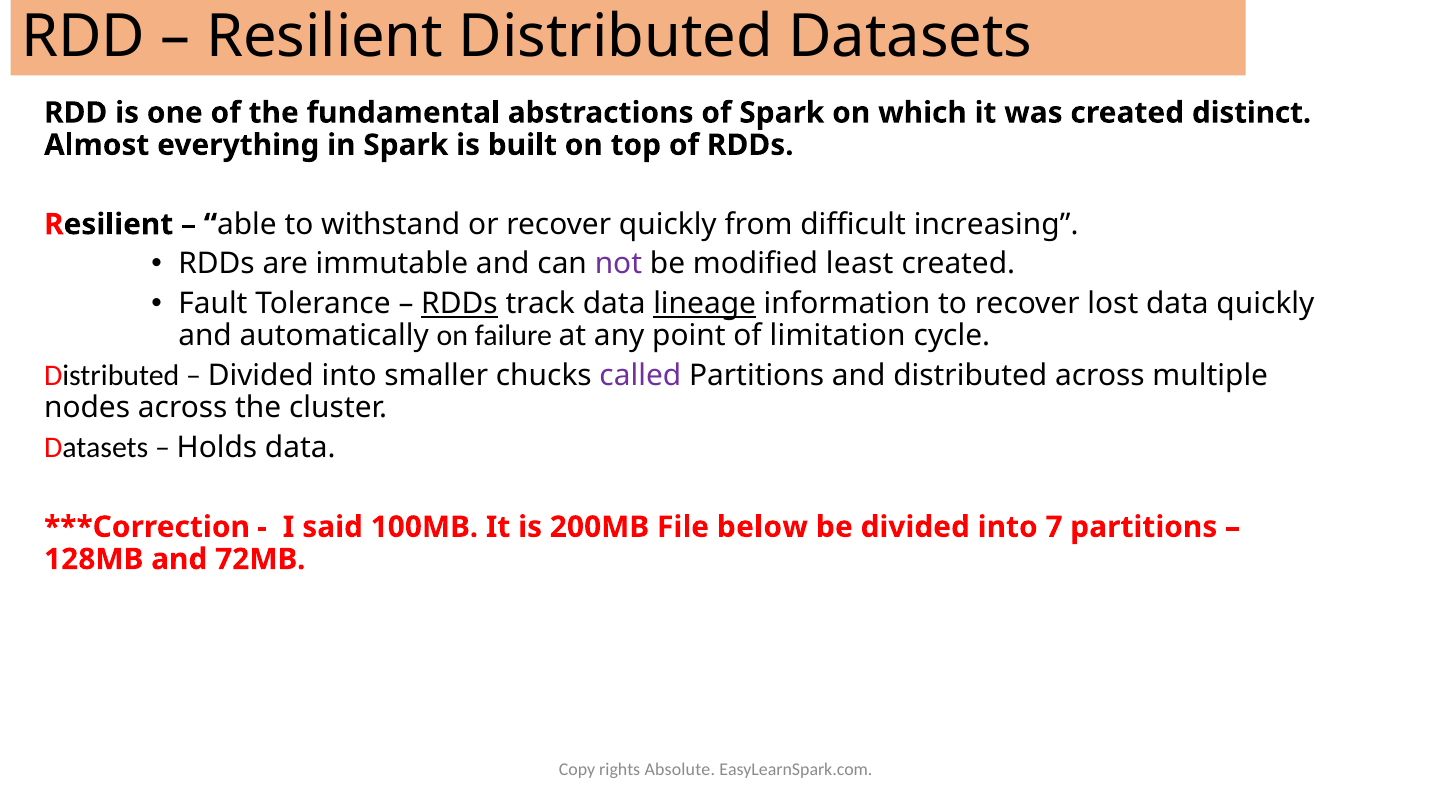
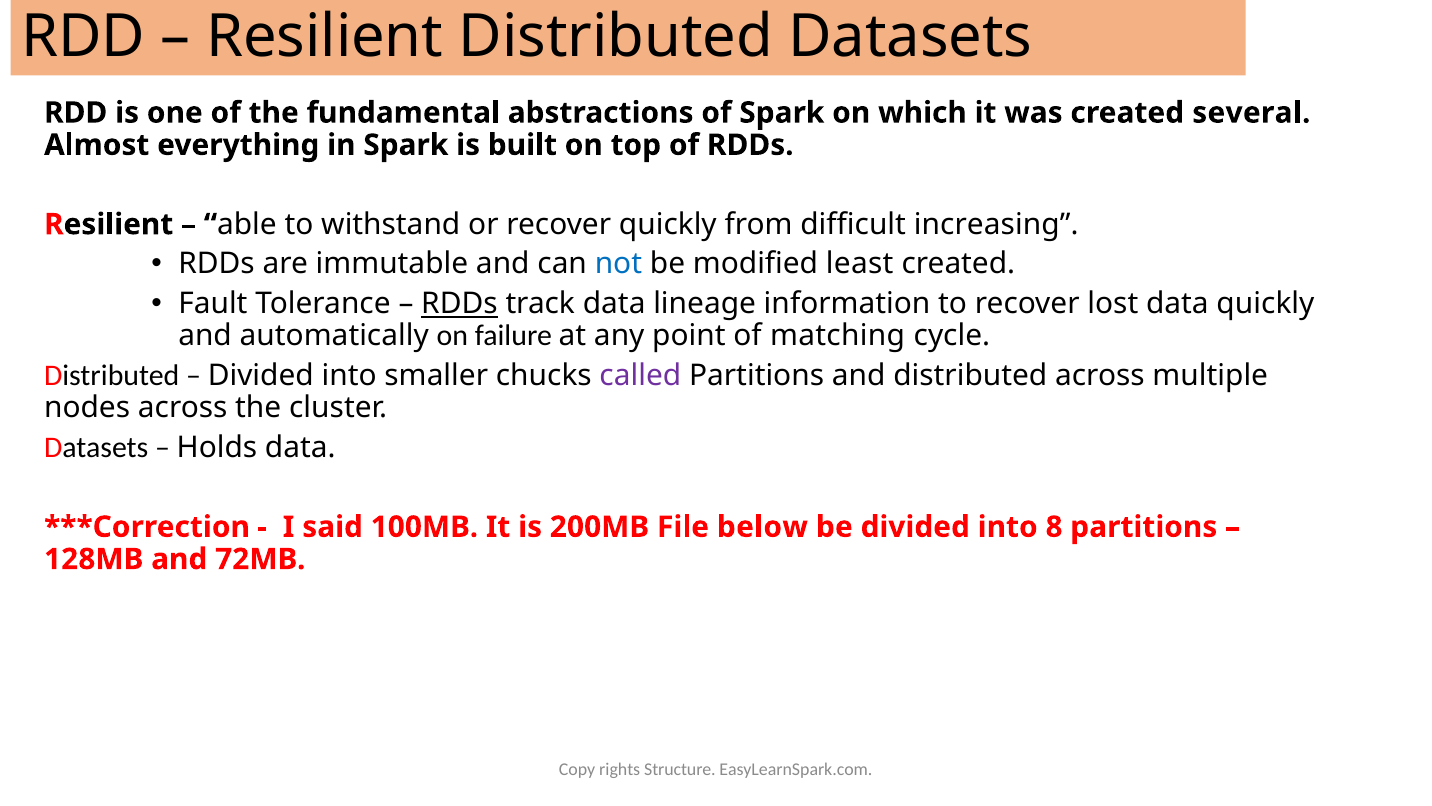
distinct: distinct -> several
not colour: purple -> blue
lineage underline: present -> none
limitation: limitation -> matching
7: 7 -> 8
Absolute: Absolute -> Structure
